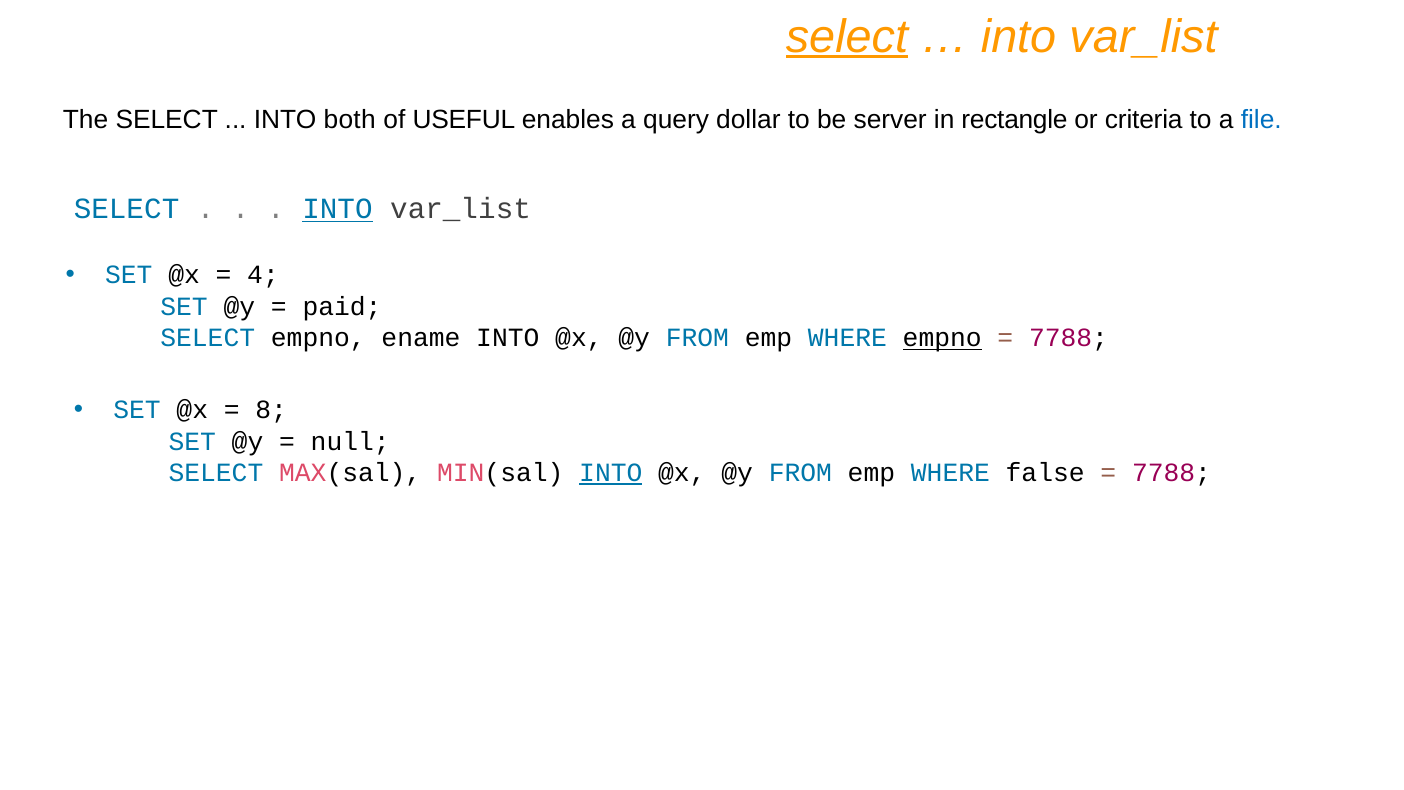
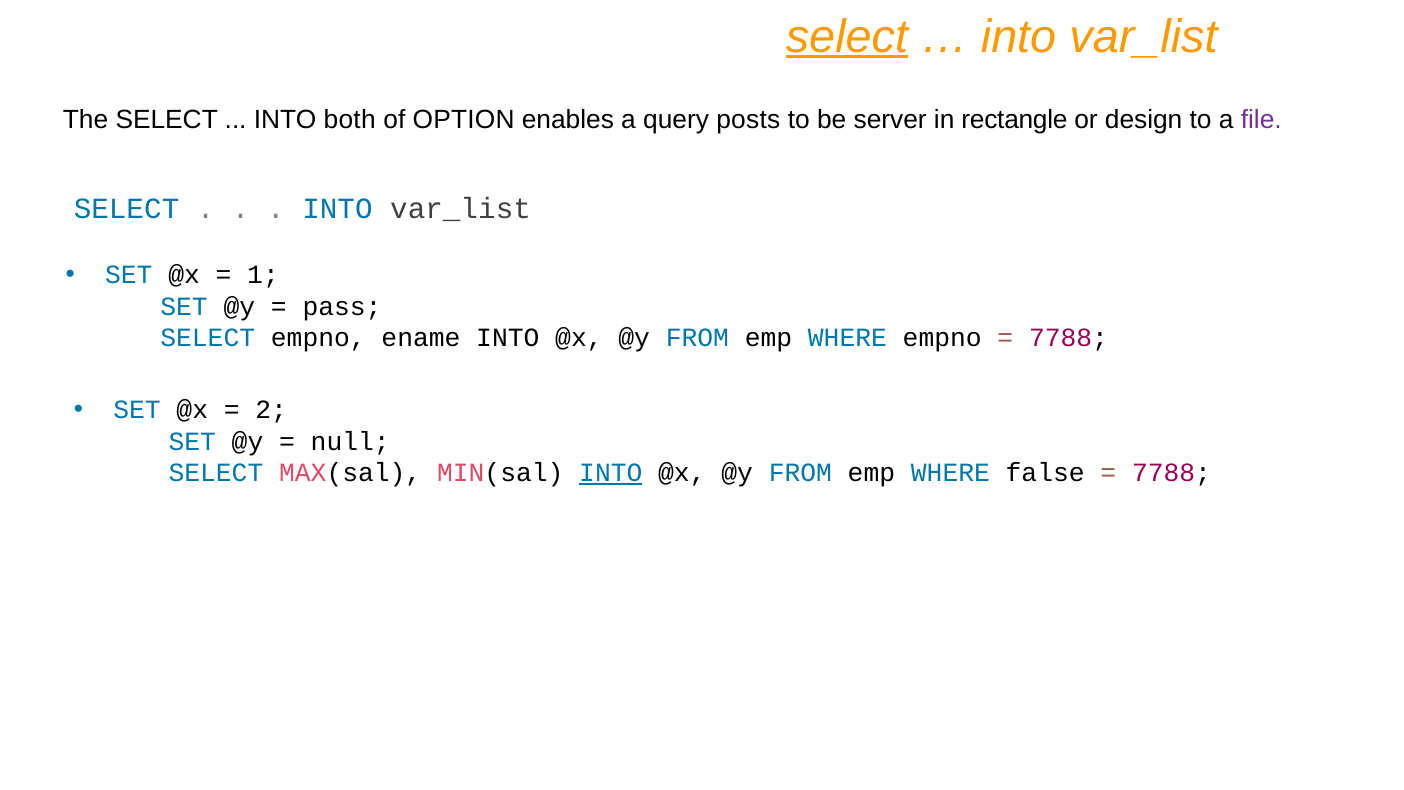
USEFUL: USEFUL -> OPTION
dollar: dollar -> posts
criteria: criteria -> design
file colour: blue -> purple
INTO at (337, 209) underline: present -> none
4: 4 -> 1
paid: paid -> pass
empno at (942, 338) underline: present -> none
8: 8 -> 2
